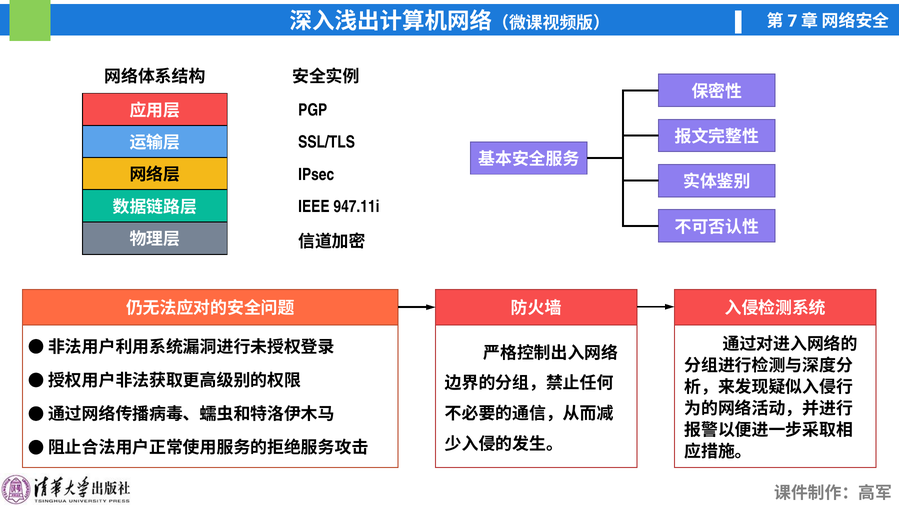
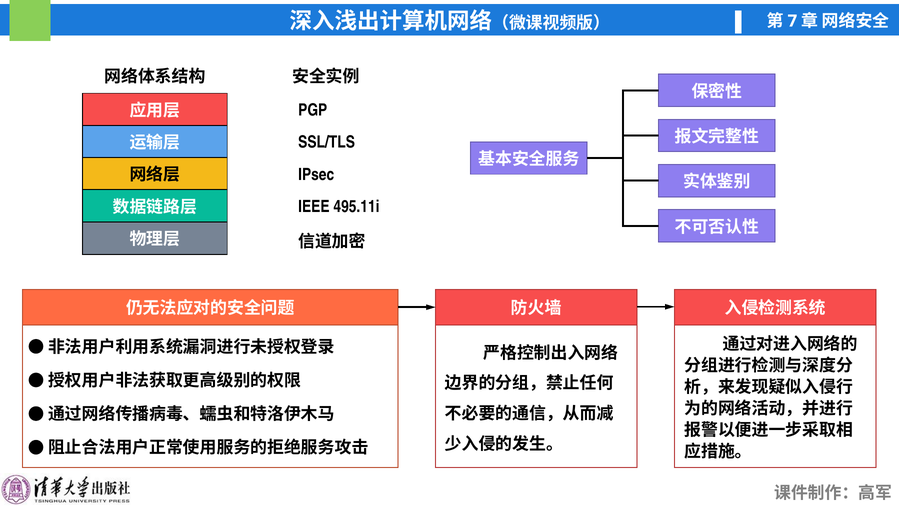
947.11i: 947.11i -> 495.11i
